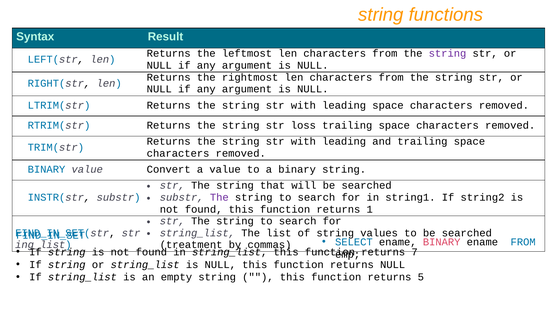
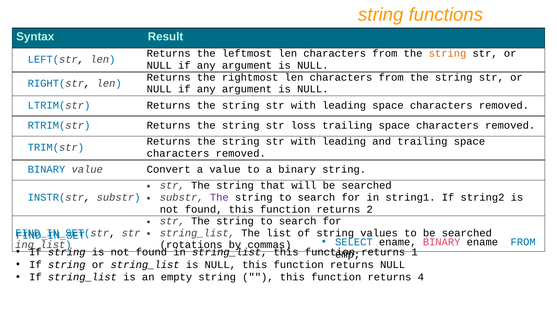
string at (448, 53) colour: purple -> orange
1: 1 -> 2
treatment: treatment -> rotations
7: 7 -> 1
5: 5 -> 4
